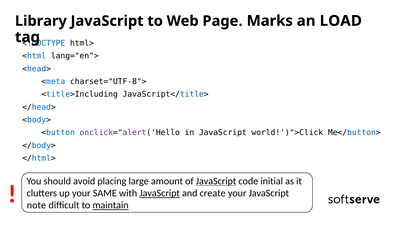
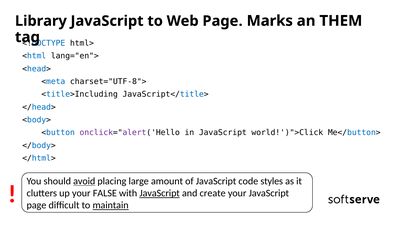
LOAD: LOAD -> THEM
avoid underline: none -> present
JavaScript at (216, 181) underline: present -> none
initial: initial -> styles
SAME: SAME -> FALSE
note at (36, 205): note -> page
